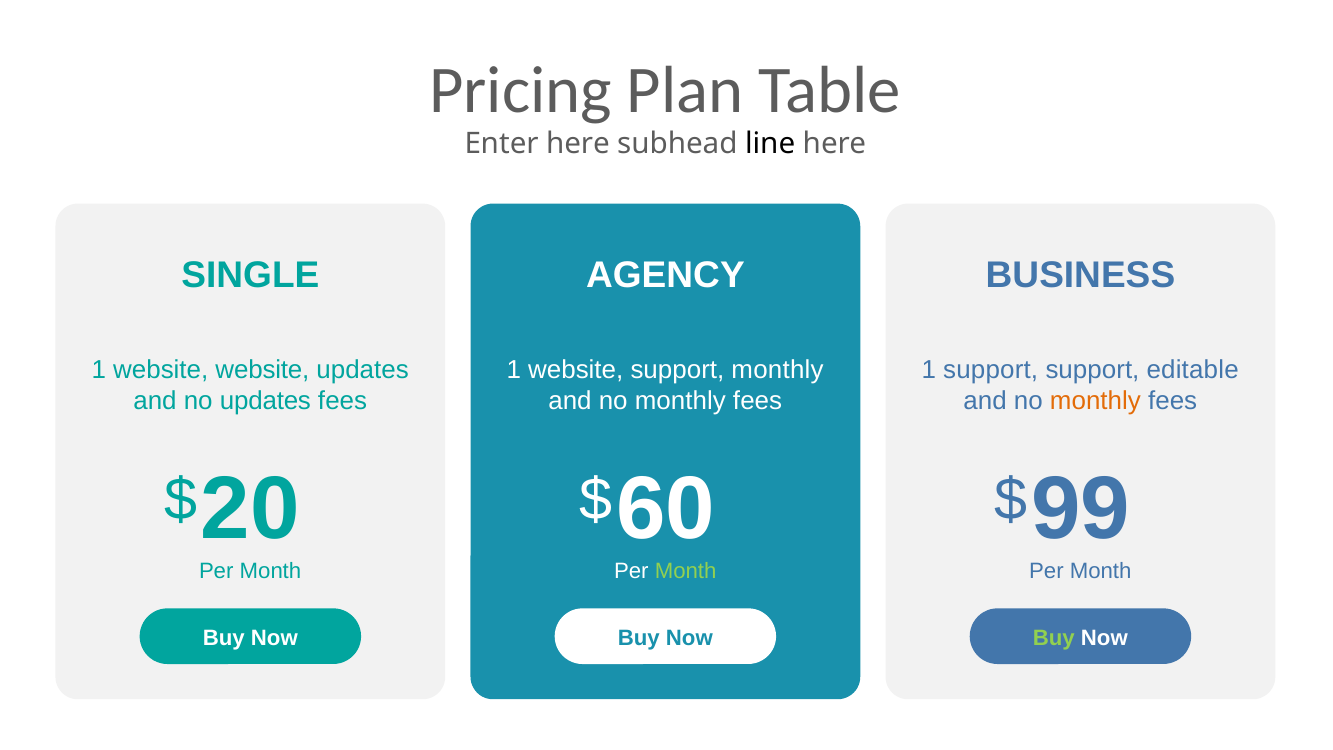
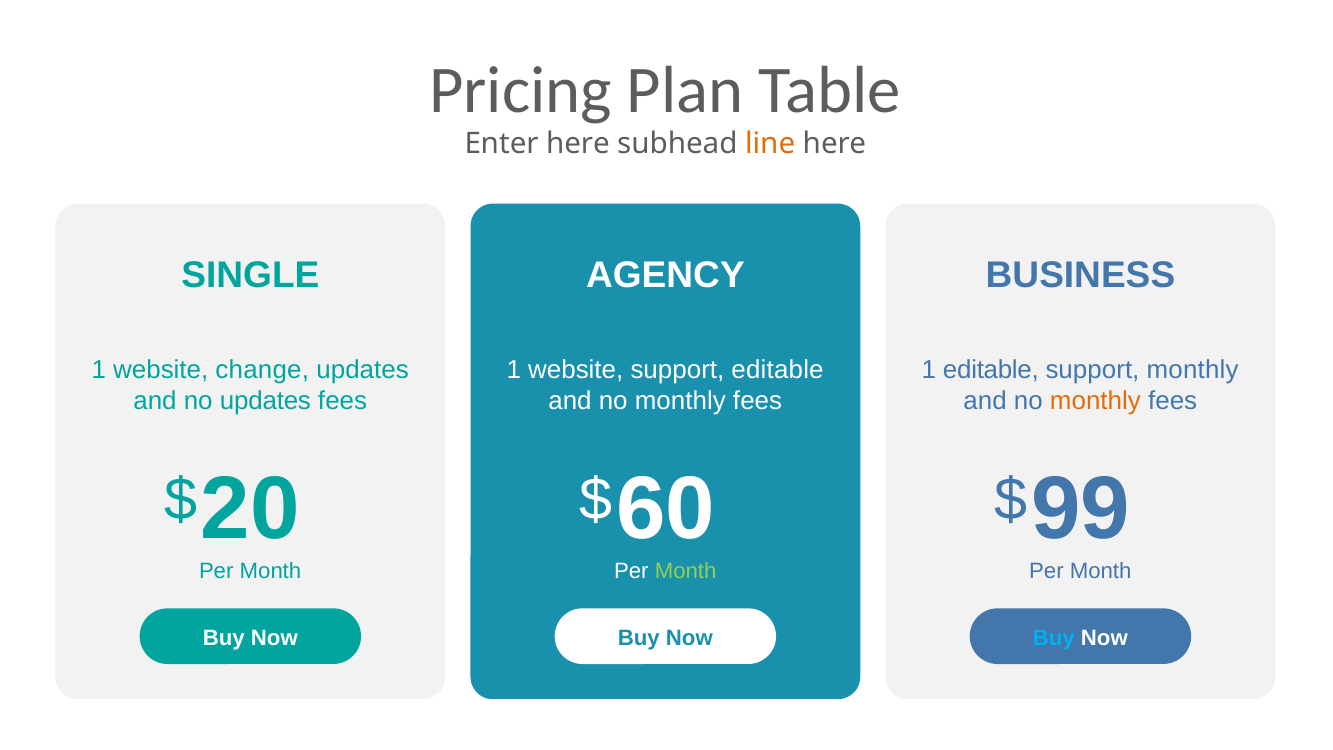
line colour: black -> orange
website website: website -> change
support monthly: monthly -> editable
1 support: support -> editable
support editable: editable -> monthly
Buy at (1054, 638) colour: light green -> light blue
